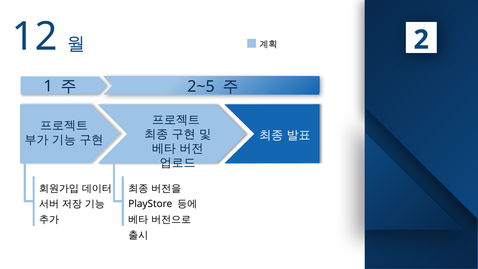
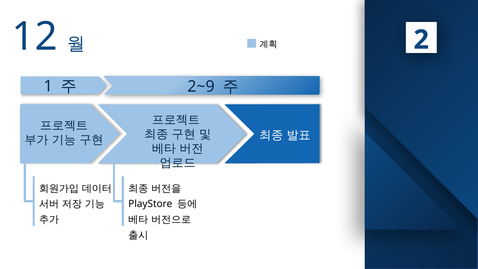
2~5: 2~5 -> 2~9
